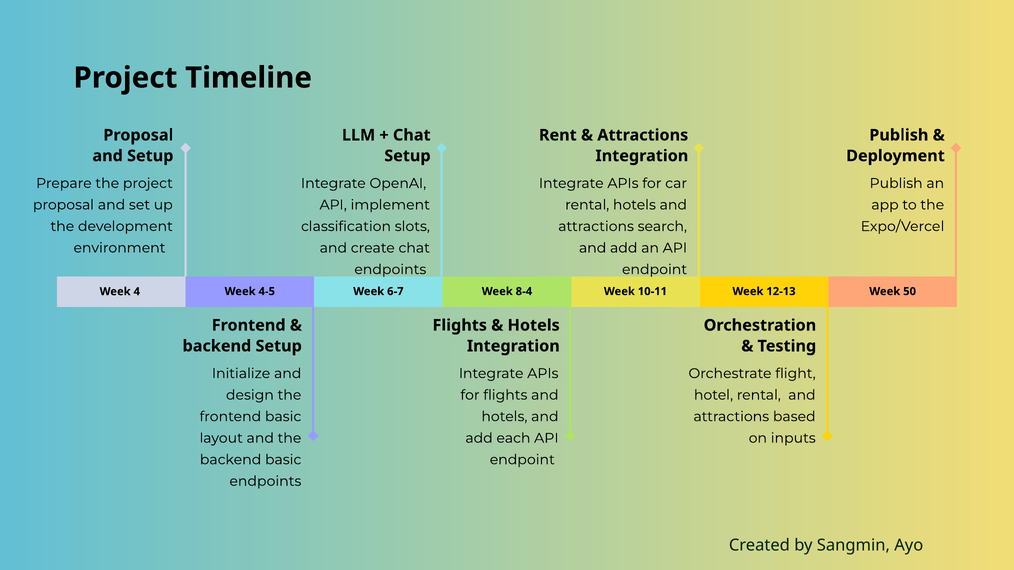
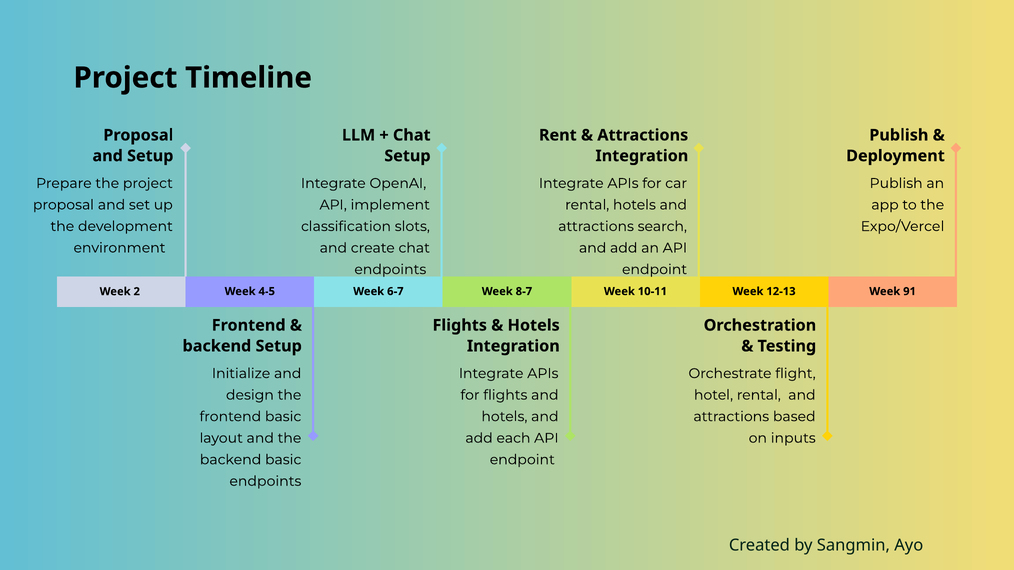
4: 4 -> 2
8-4: 8-4 -> 8-7
50: 50 -> 91
